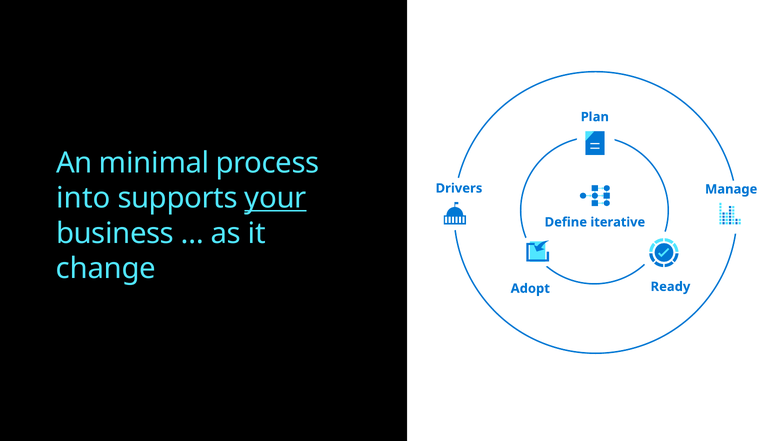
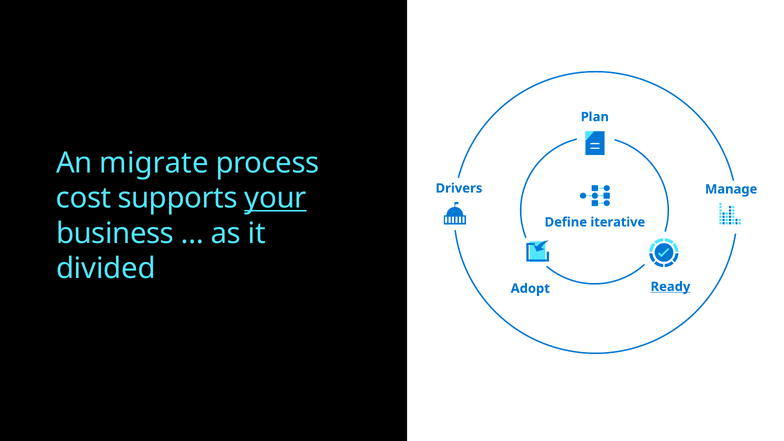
minimal: minimal -> migrate
into: into -> cost
change: change -> divided
Ready underline: none -> present
